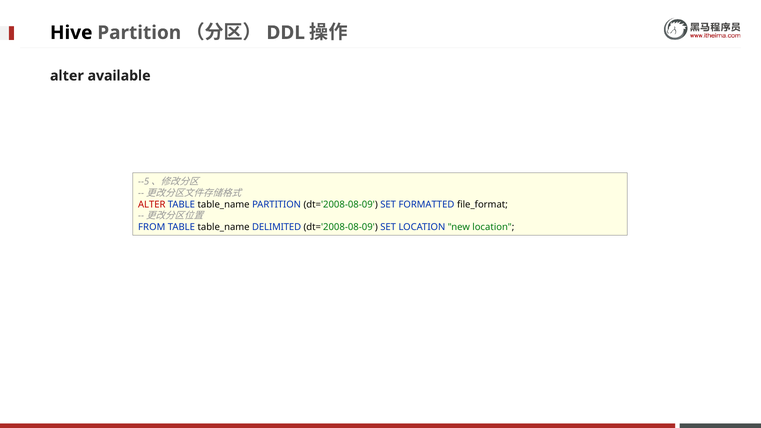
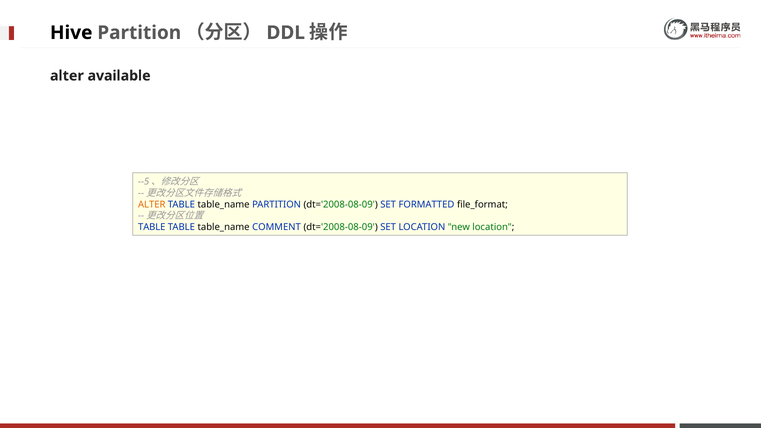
ALTER at (152, 204) colour: red -> orange
FROM at (152, 227): FROM -> TABLE
DELIMITED: DELIMITED -> COMMENT
